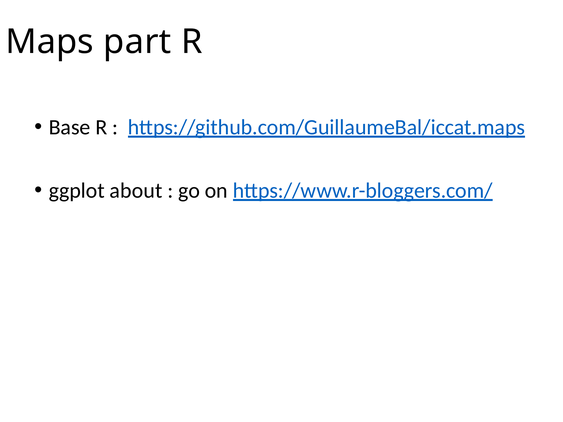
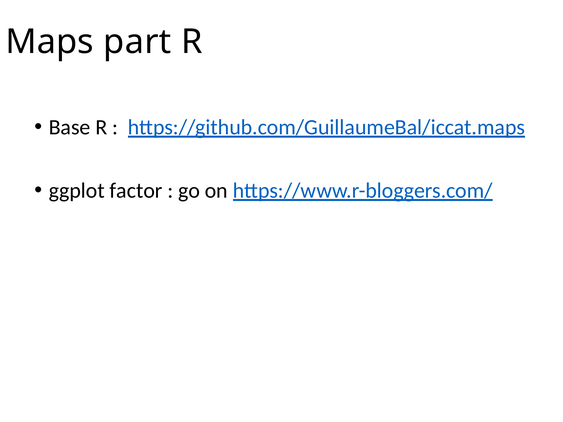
about: about -> factor
